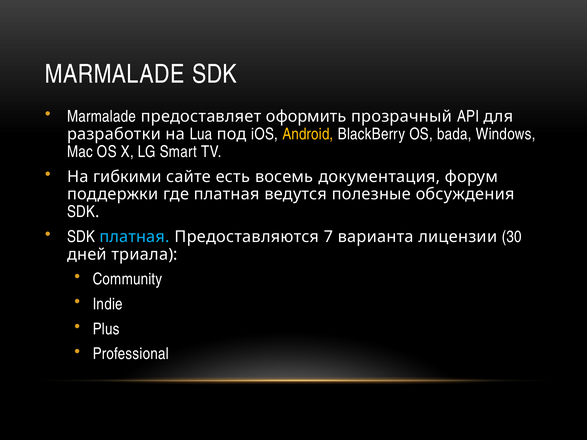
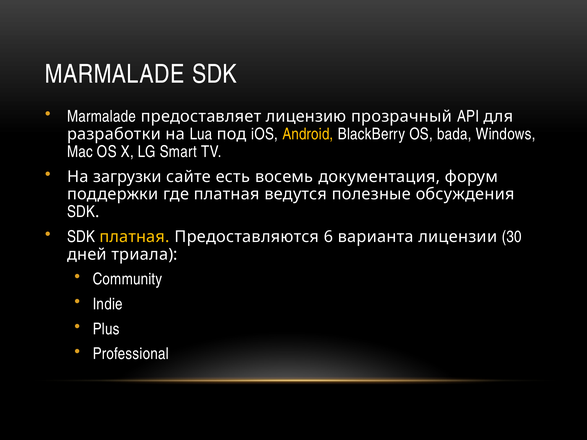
оформить: оформить -> лицензию
гибкими: гибкими -> загрузки
платная at (134, 237) colour: light blue -> yellow
7: 7 -> 6
